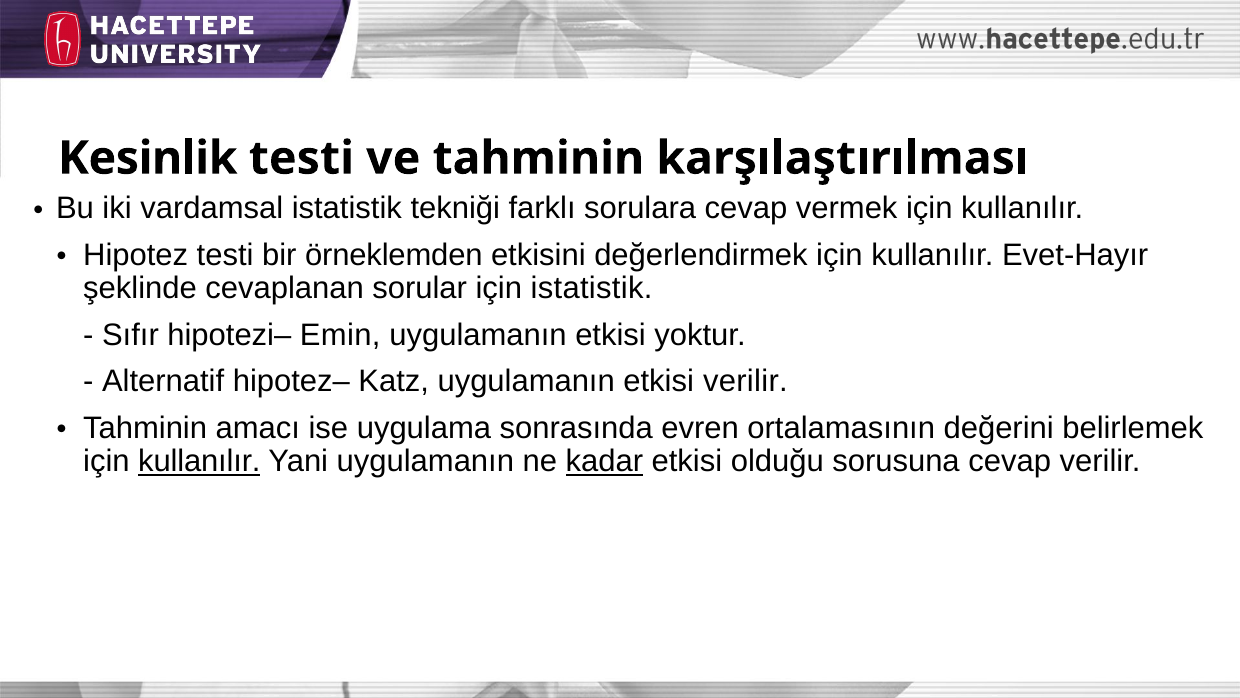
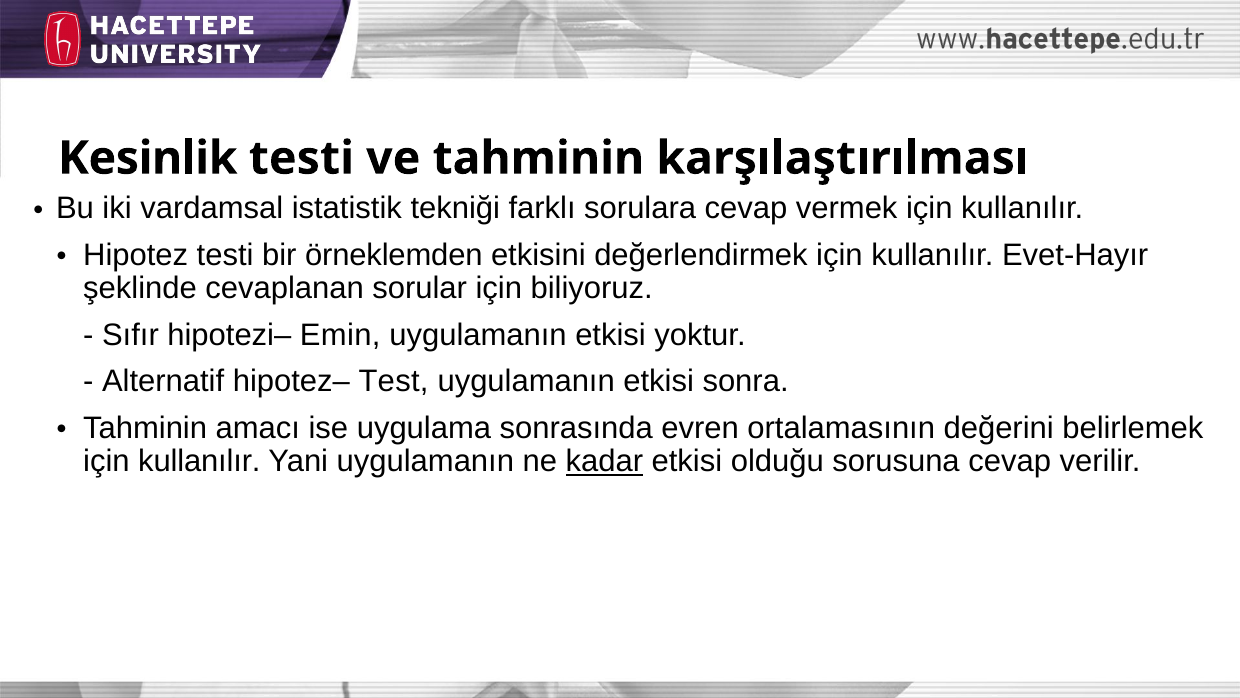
için istatistik: istatistik -> biliyoruz
Katz: Katz -> Test
etkisi verilir: verilir -> sonra
kullanılır at (199, 461) underline: present -> none
